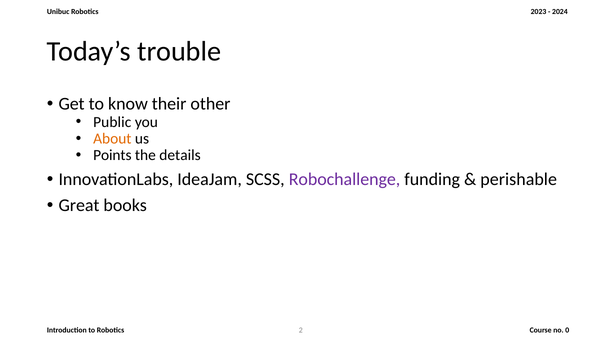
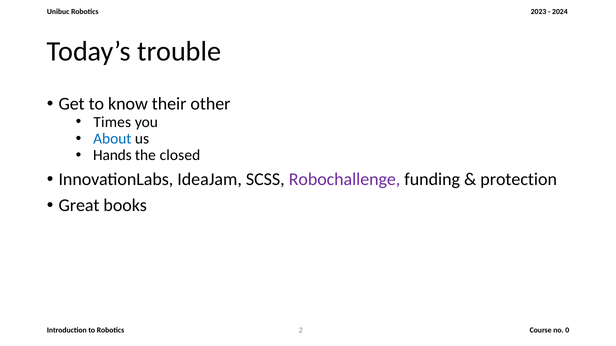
Public: Public -> Times
About colour: orange -> blue
Points: Points -> Hands
details: details -> closed
perishable: perishable -> protection
